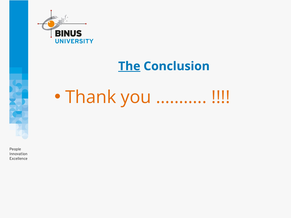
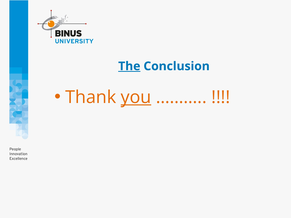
you underline: none -> present
